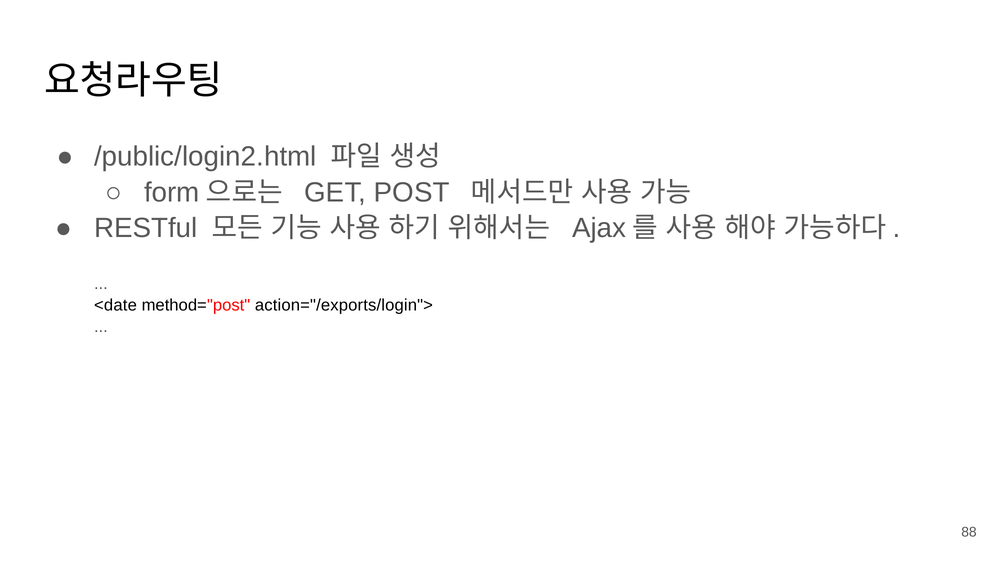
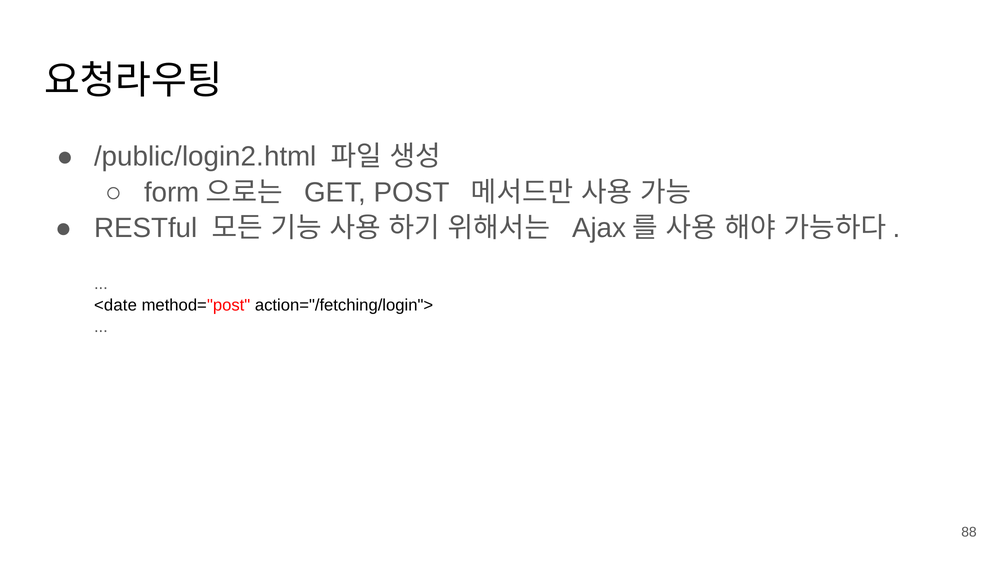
action="/exports/login">: action="/exports/login"> -> action="/fetching/login">
